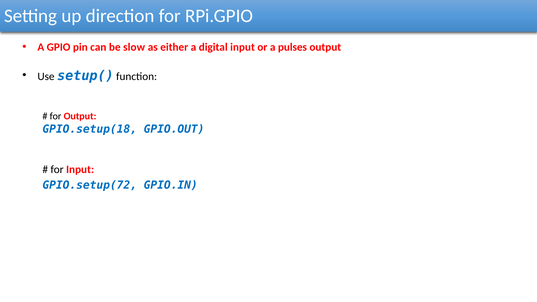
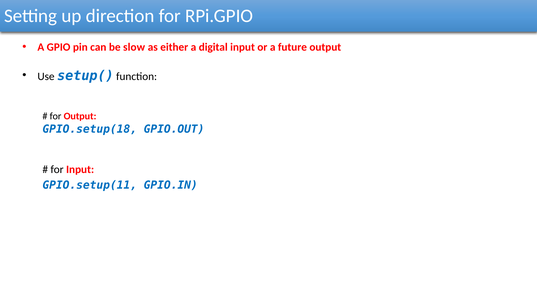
pulses: pulses -> future
GPIO.setup(72: GPIO.setup(72 -> GPIO.setup(11
